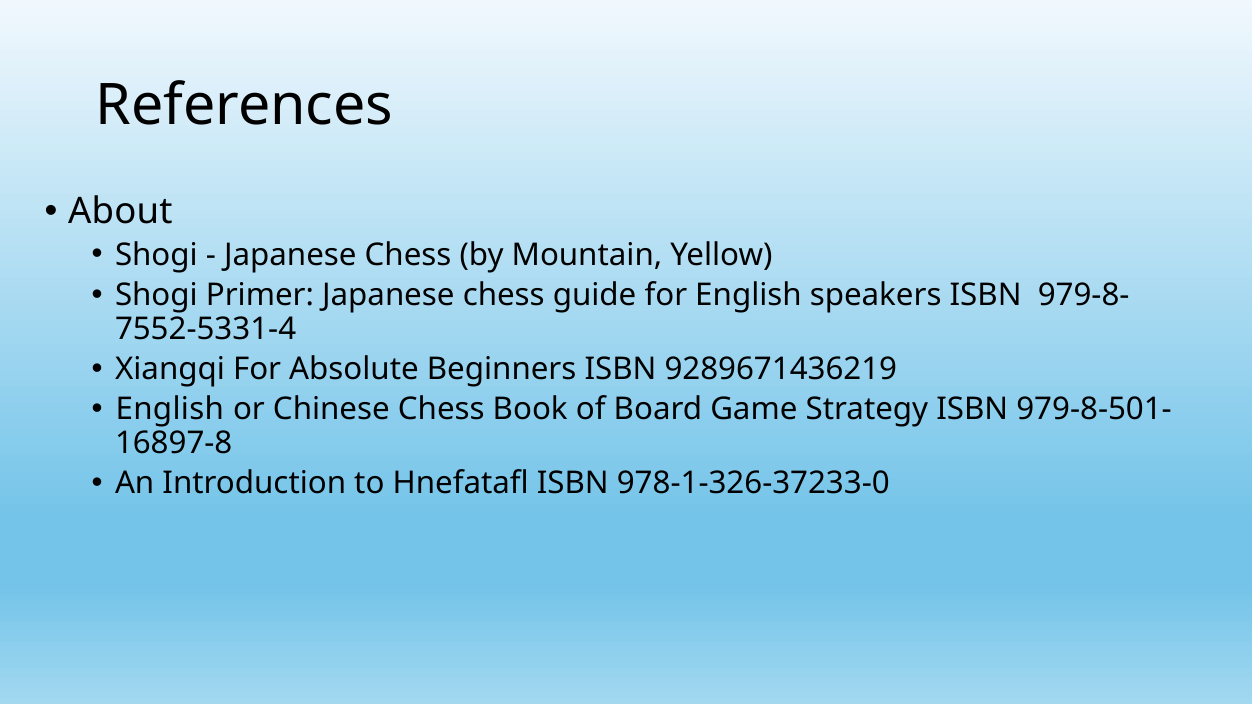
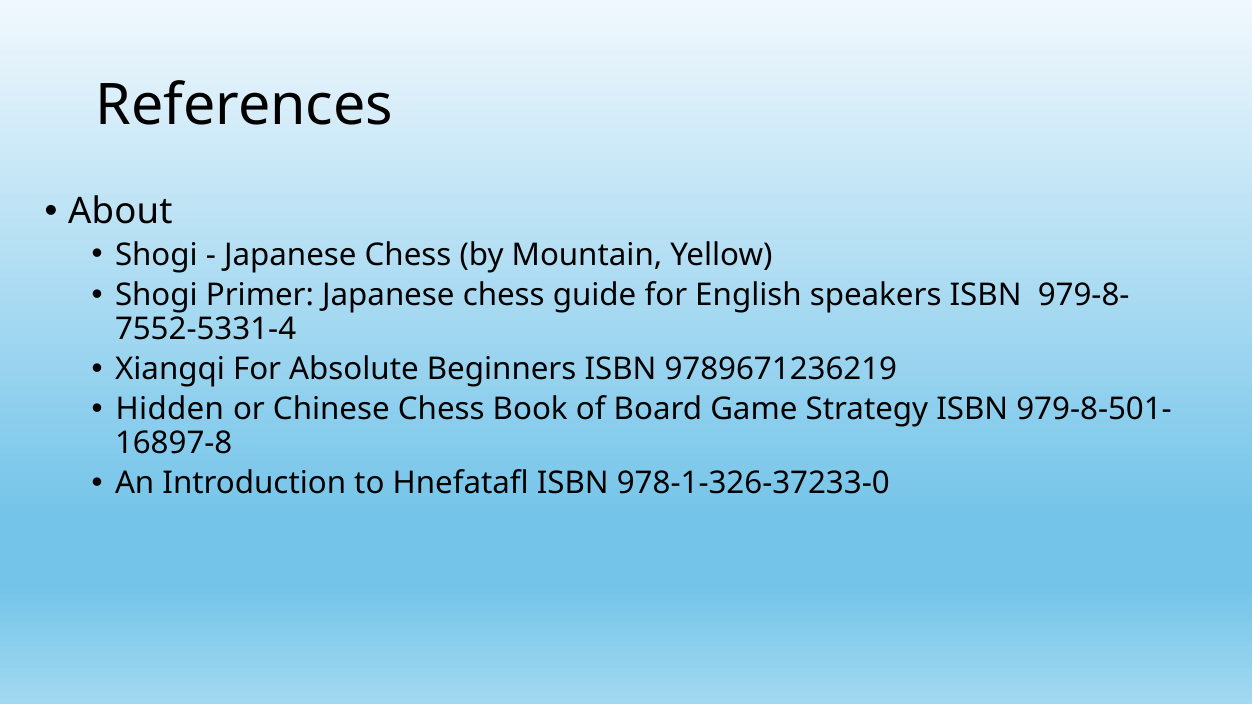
9289671436219: 9289671436219 -> 9789671236219
English at (170, 410): English -> Hidden
